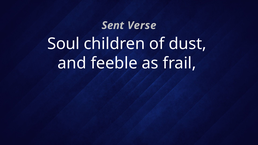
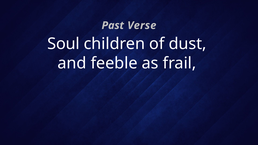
Sent: Sent -> Past
